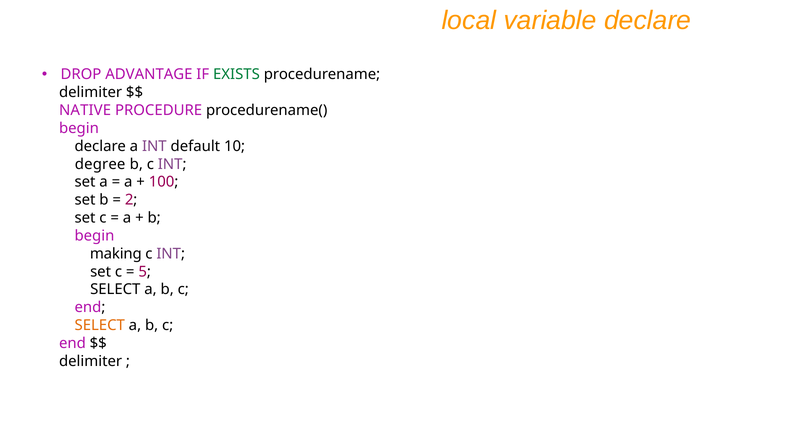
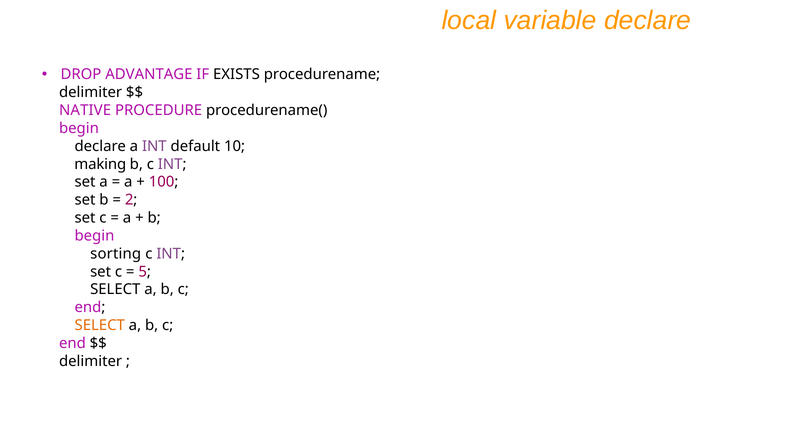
EXISTS colour: green -> black
degree: degree -> making
making: making -> sorting
